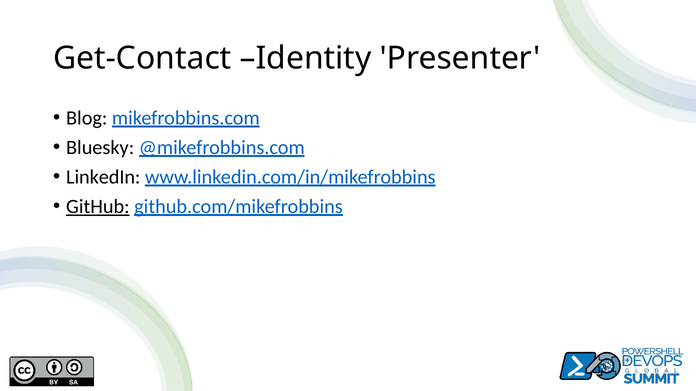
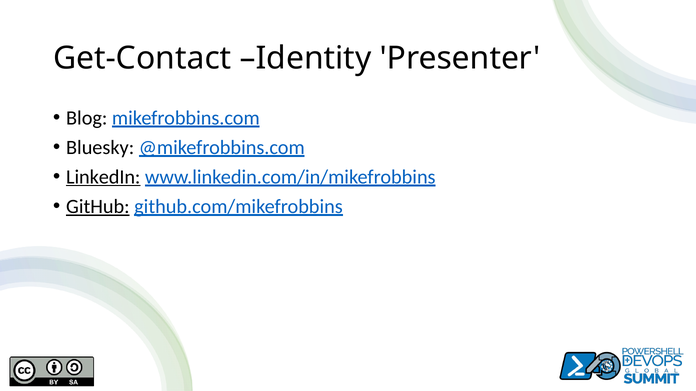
LinkedIn underline: none -> present
